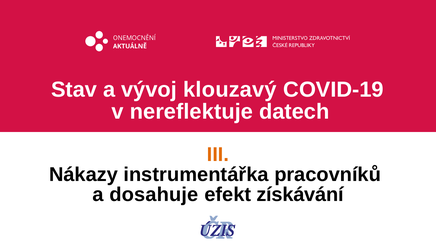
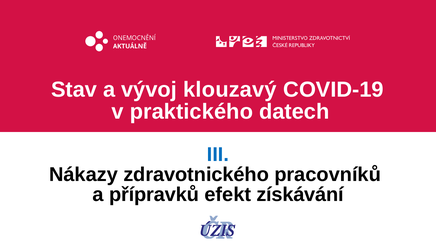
nereflektuje: nereflektuje -> praktického
III colour: orange -> blue
instrumentářka: instrumentářka -> zdravotnického
dosahuje: dosahuje -> přípravků
